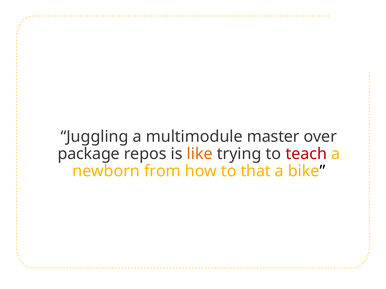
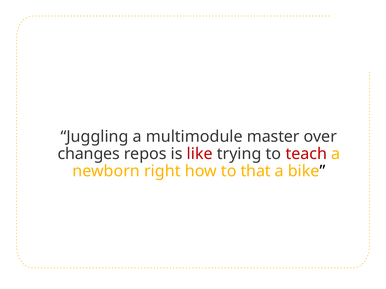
package: package -> changes
like colour: orange -> red
from: from -> right
